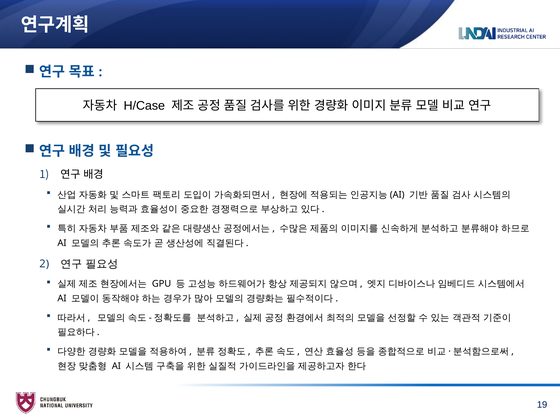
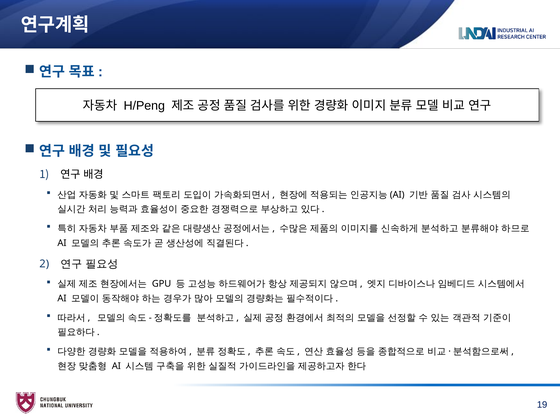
H/Case: H/Case -> H/Peng
